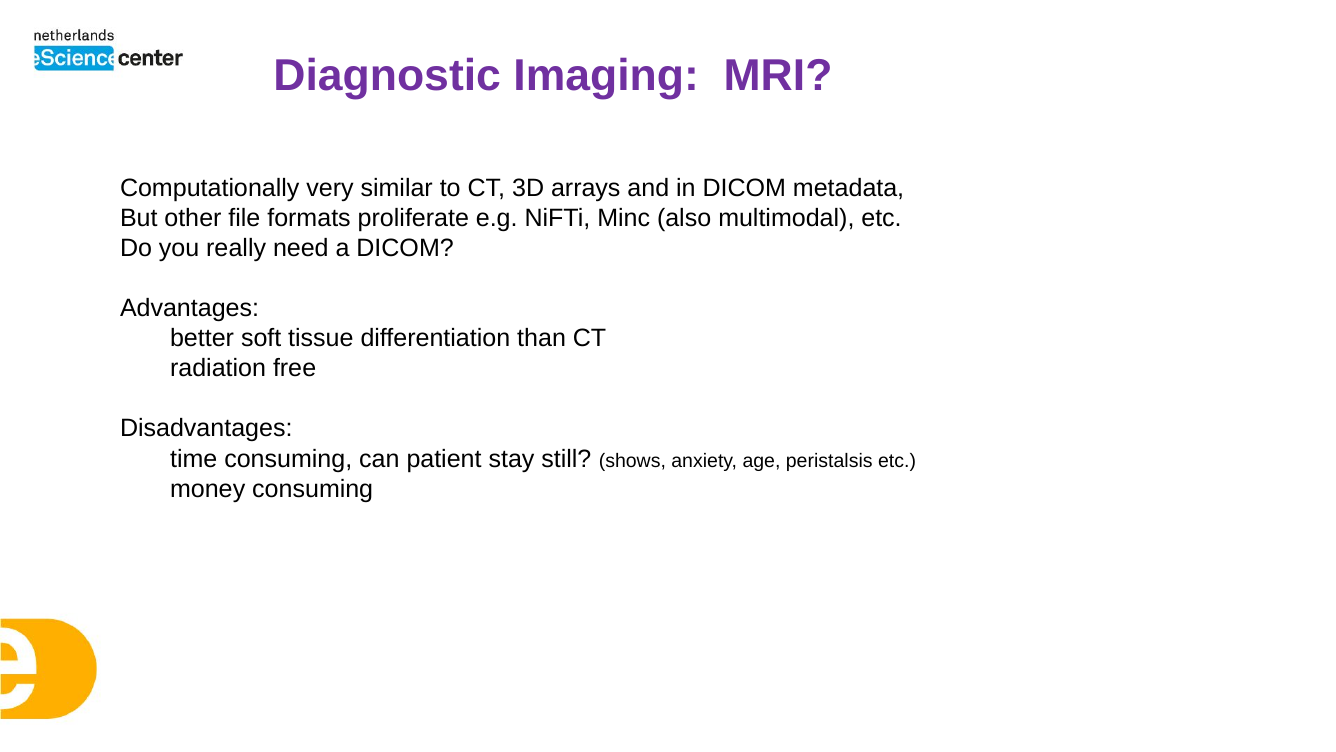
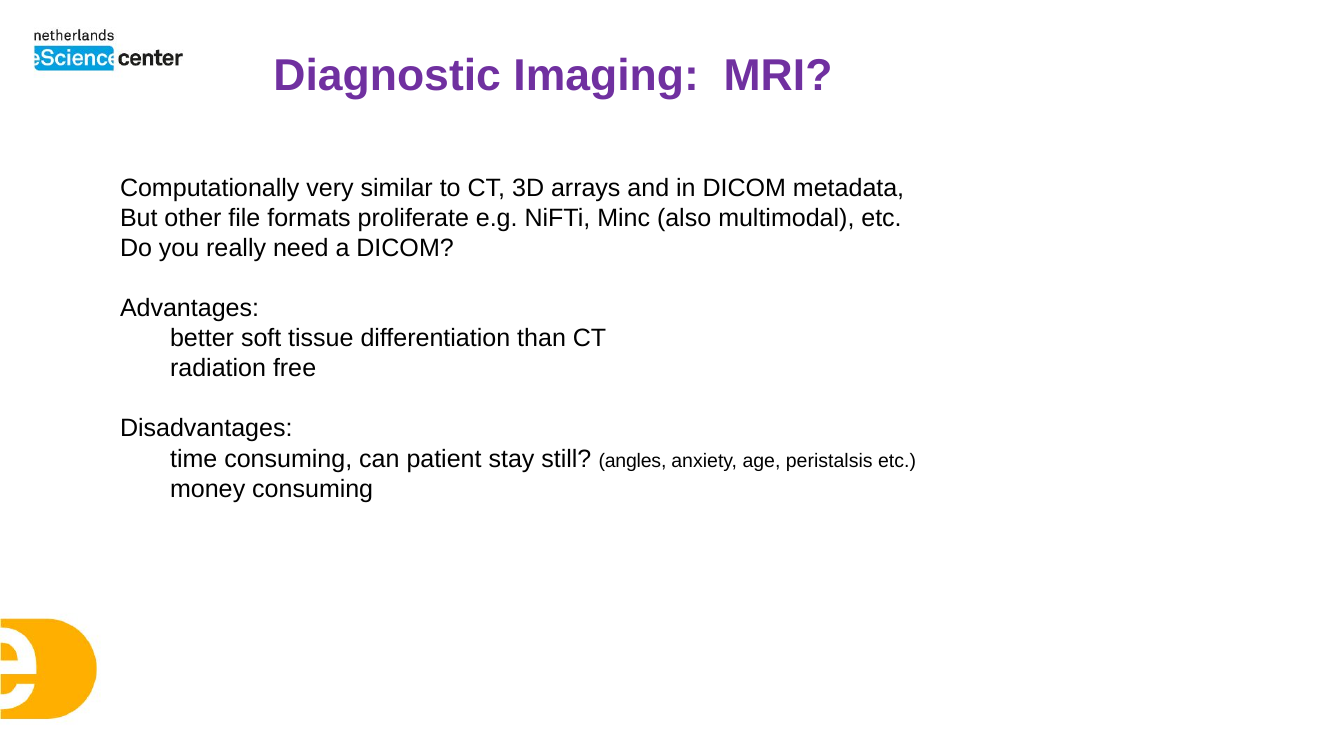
shows: shows -> angles
